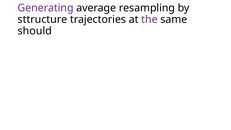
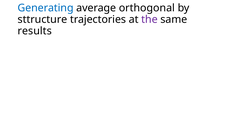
Generating colour: purple -> blue
resampling: resampling -> orthogonal
should: should -> results
